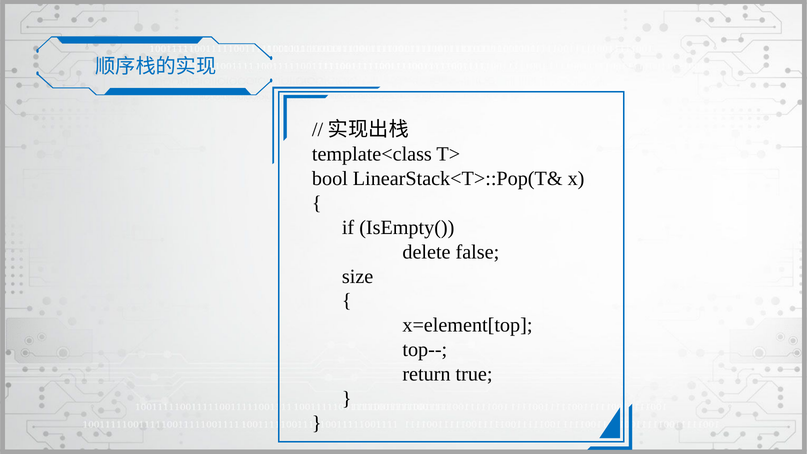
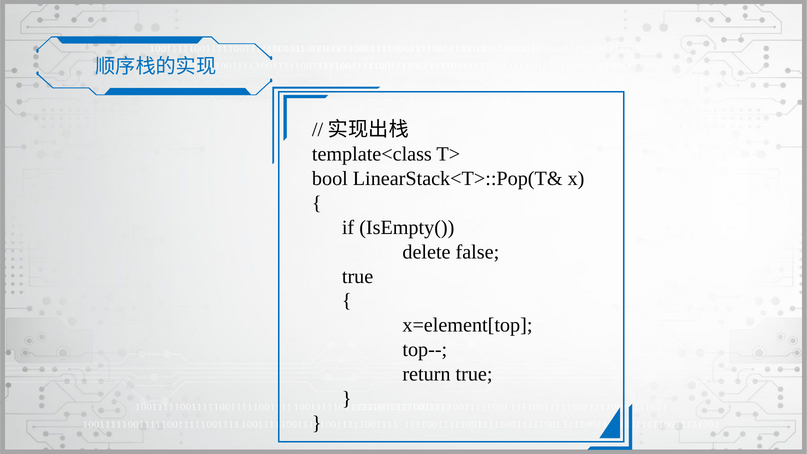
size at (358, 276): size -> true
